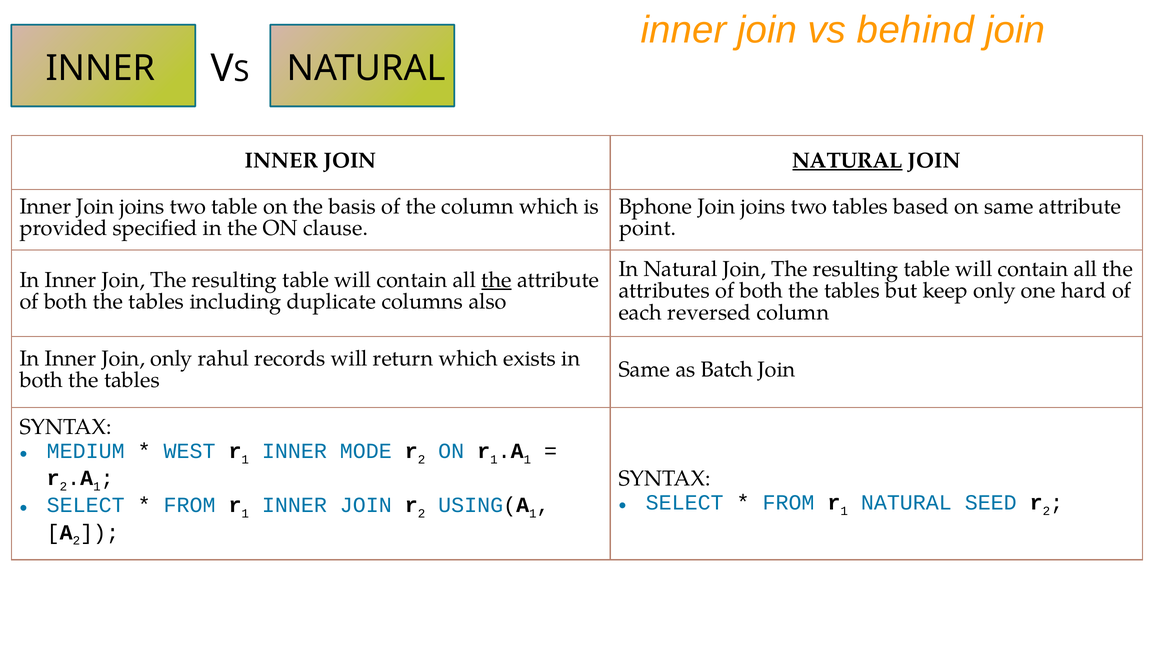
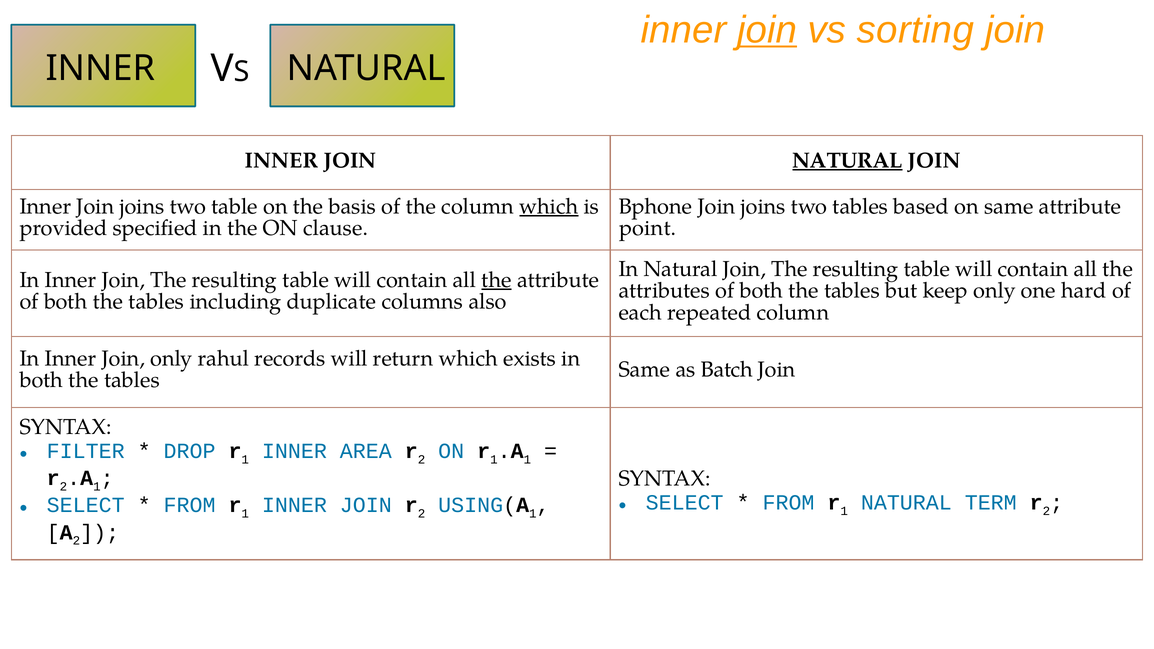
join at (767, 30) underline: none -> present
behind: behind -> sorting
which at (549, 207) underline: none -> present
reversed: reversed -> repeated
MEDIUM: MEDIUM -> FILTER
WEST: WEST -> DROP
MODE: MODE -> AREA
SEED: SEED -> TERM
